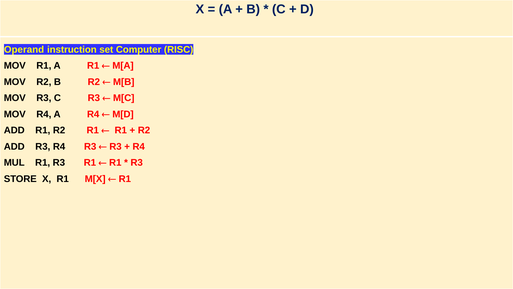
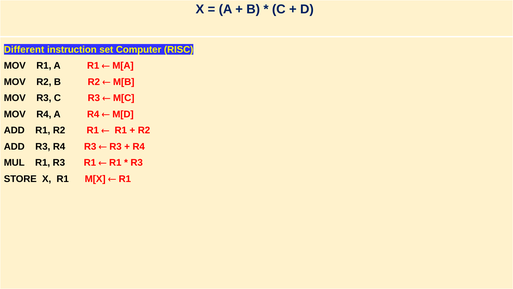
Operand: Operand -> Different
